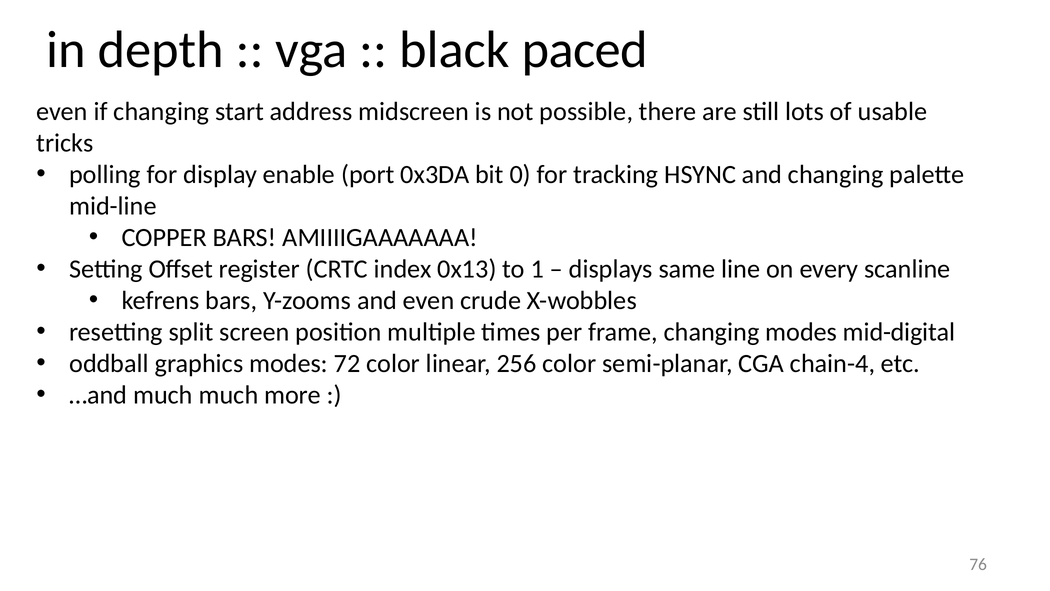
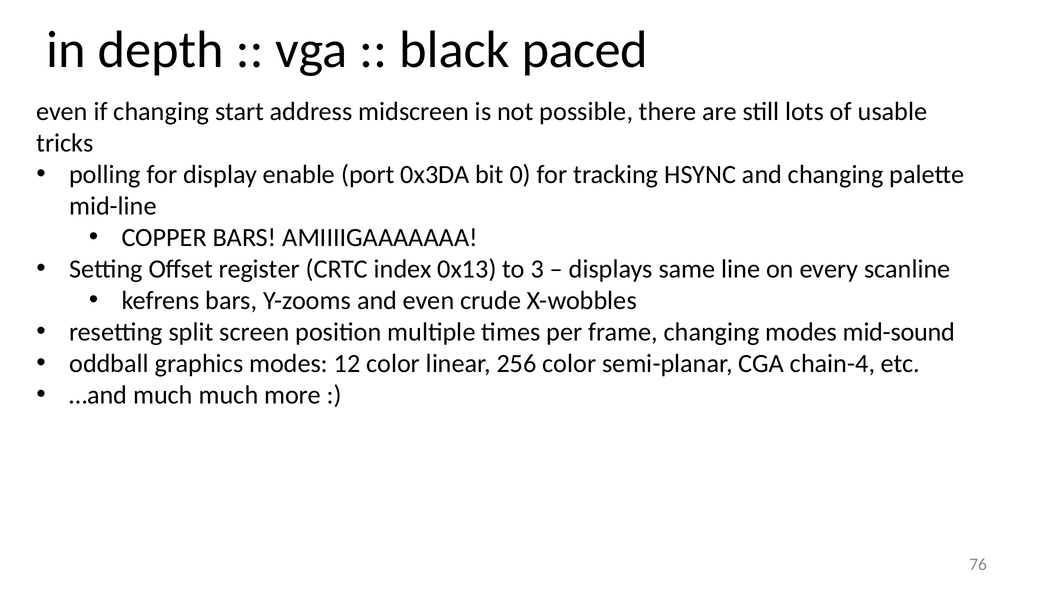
1: 1 -> 3
mid-digital: mid-digital -> mid-sound
72: 72 -> 12
